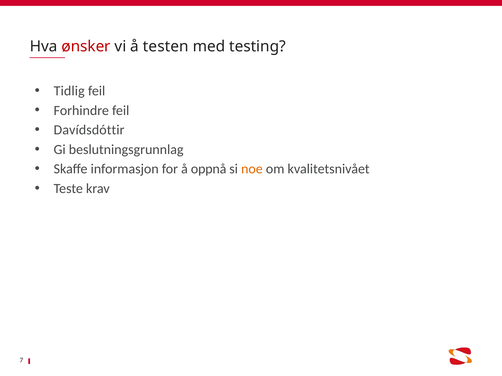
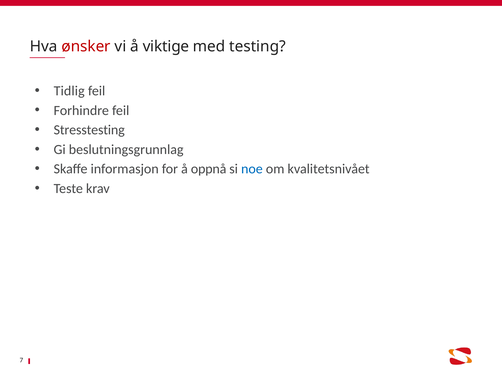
testen: testen -> viktige
Davídsdóttir: Davídsdóttir -> Stresstesting
noe colour: orange -> blue
